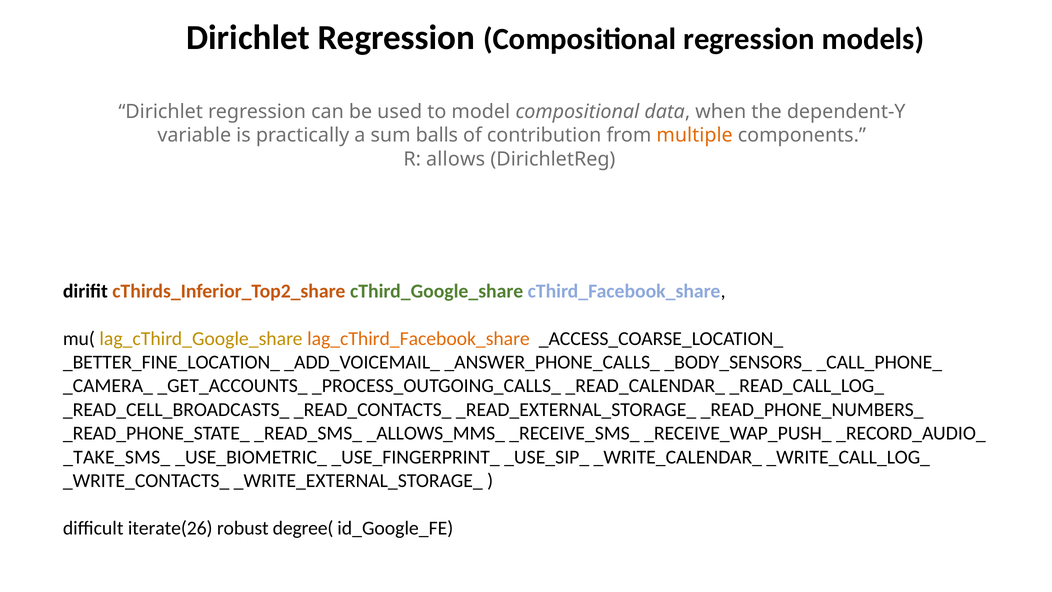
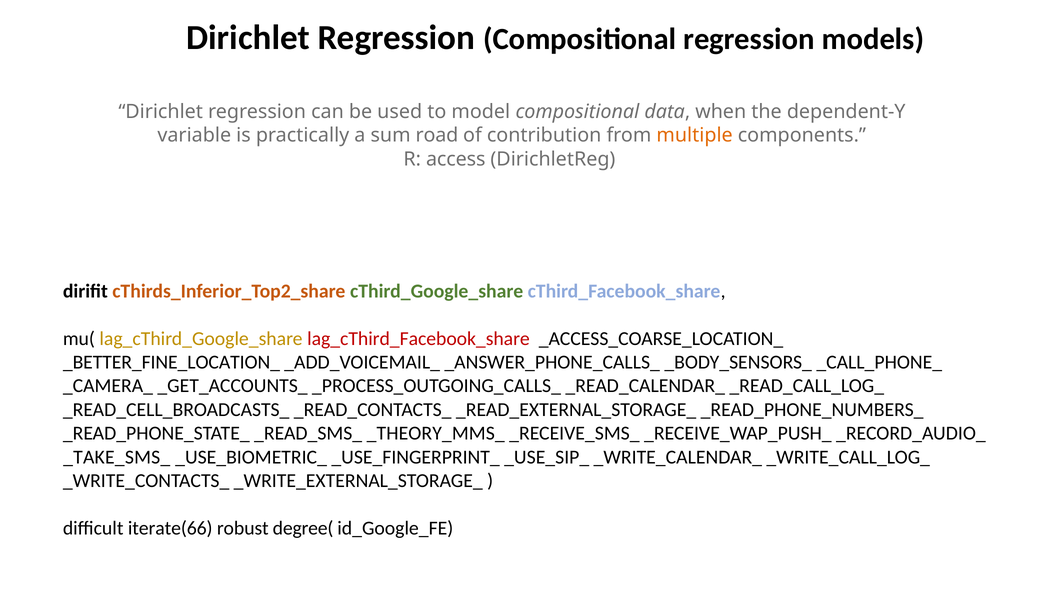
balls: balls -> road
allows: allows -> access
lag_cThird_Facebook_share colour: orange -> red
_ALLOWS_MMS_: _ALLOWS_MMS_ -> _THEORY_MMS_
iterate(26: iterate(26 -> iterate(66
